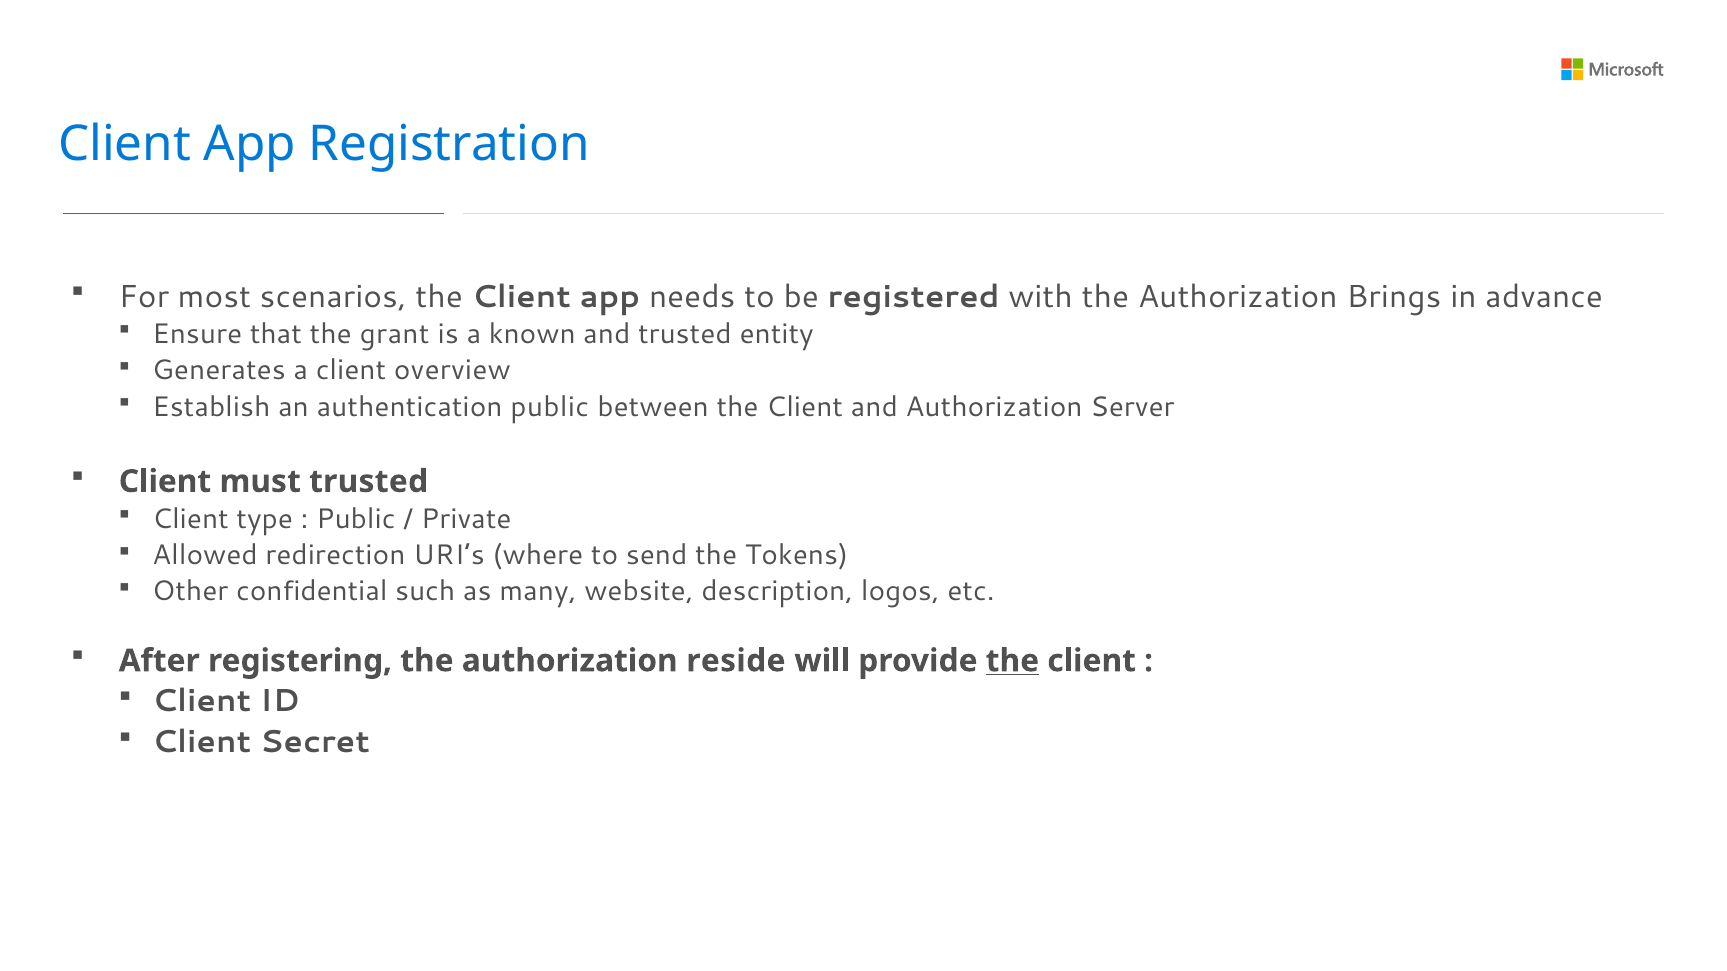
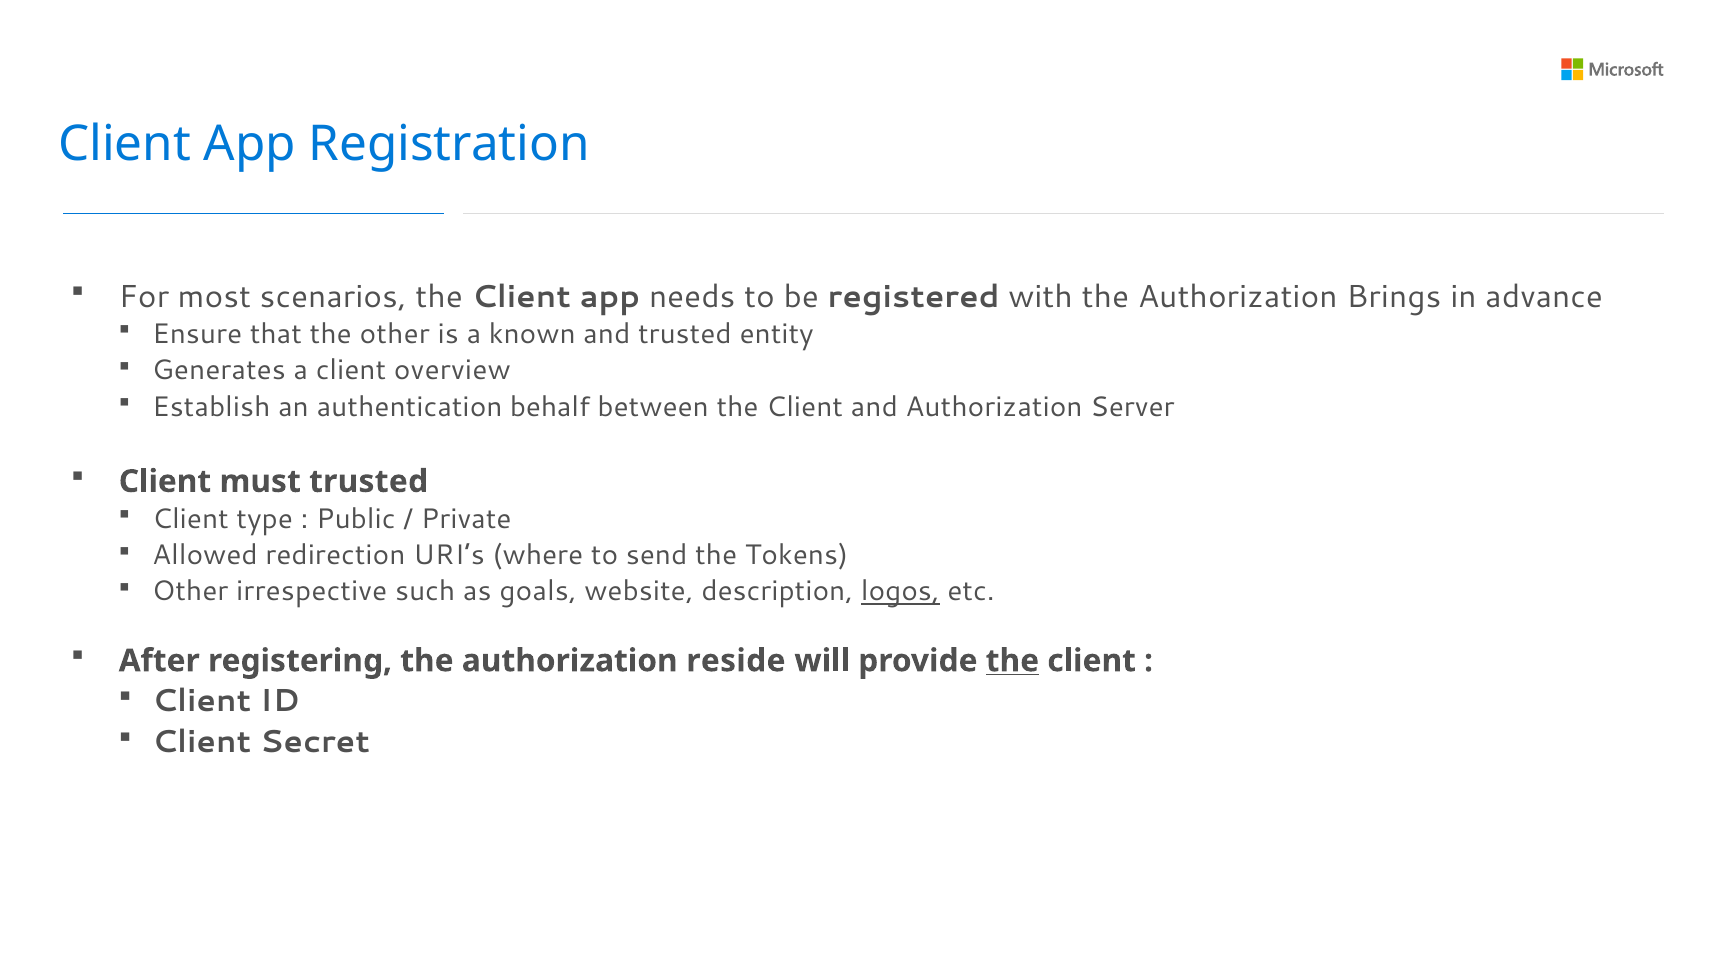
the grant: grant -> other
authentication public: public -> behalf
confidential: confidential -> irrespective
many: many -> goals
logos underline: none -> present
